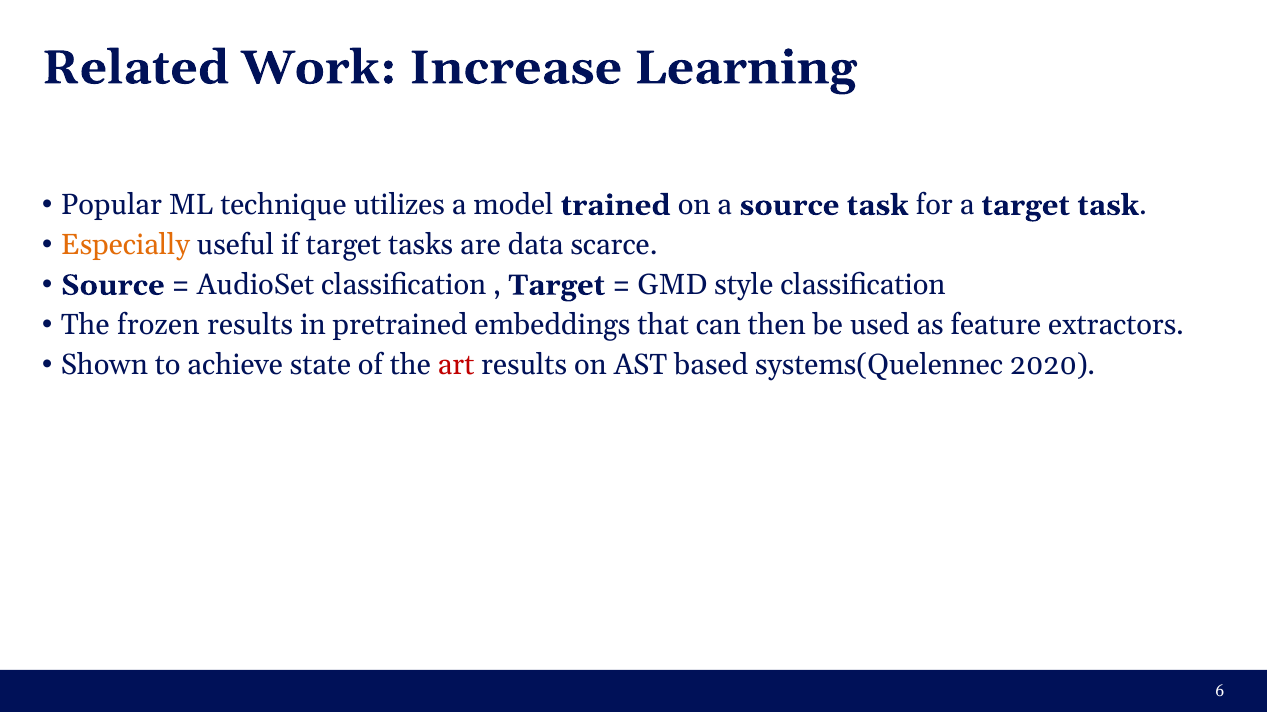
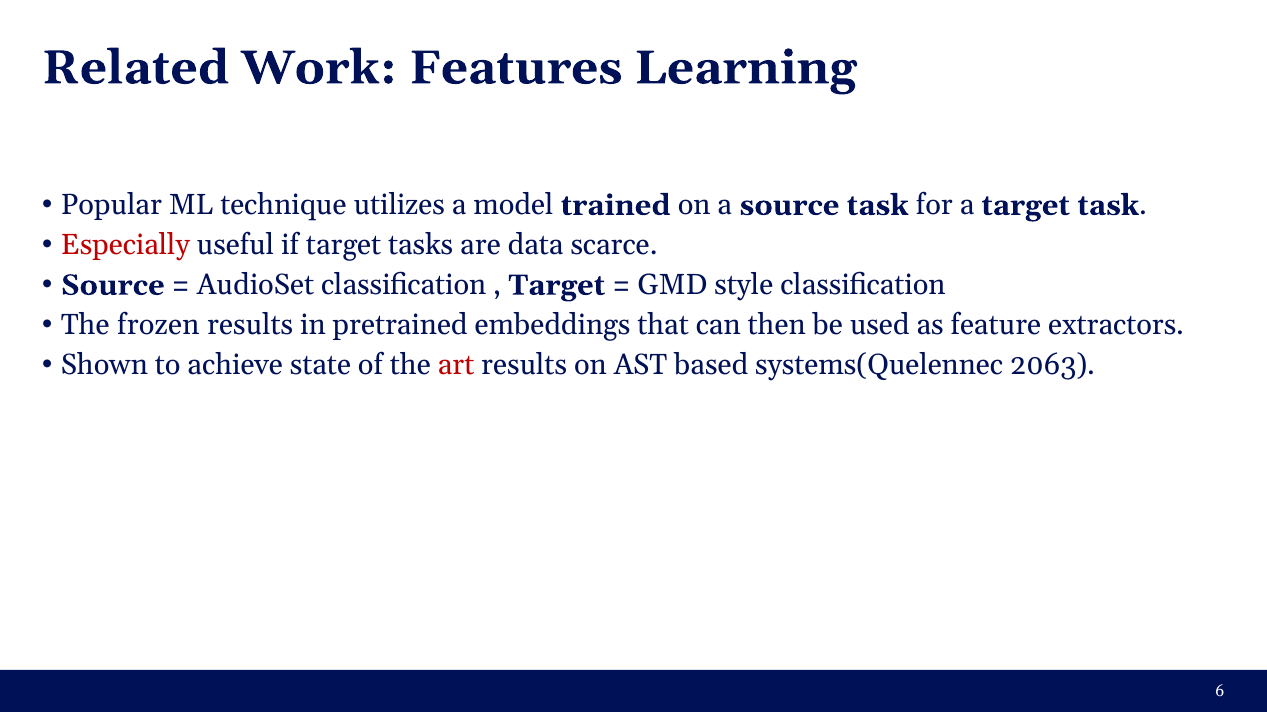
Increase: Increase -> Features
Especially colour: orange -> red
2020: 2020 -> 2063
